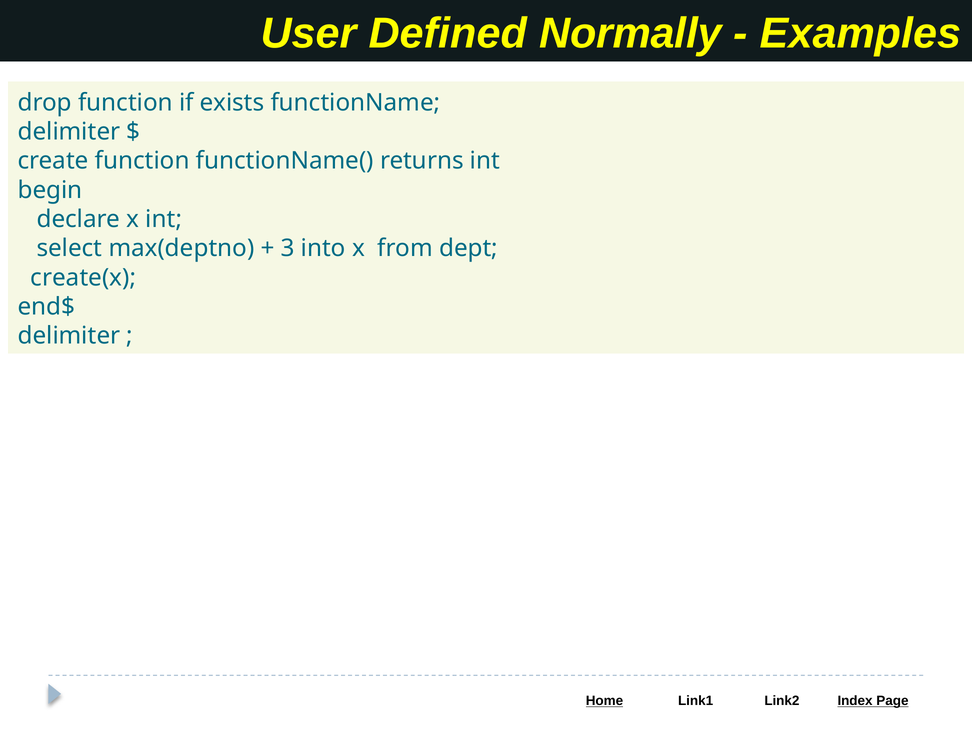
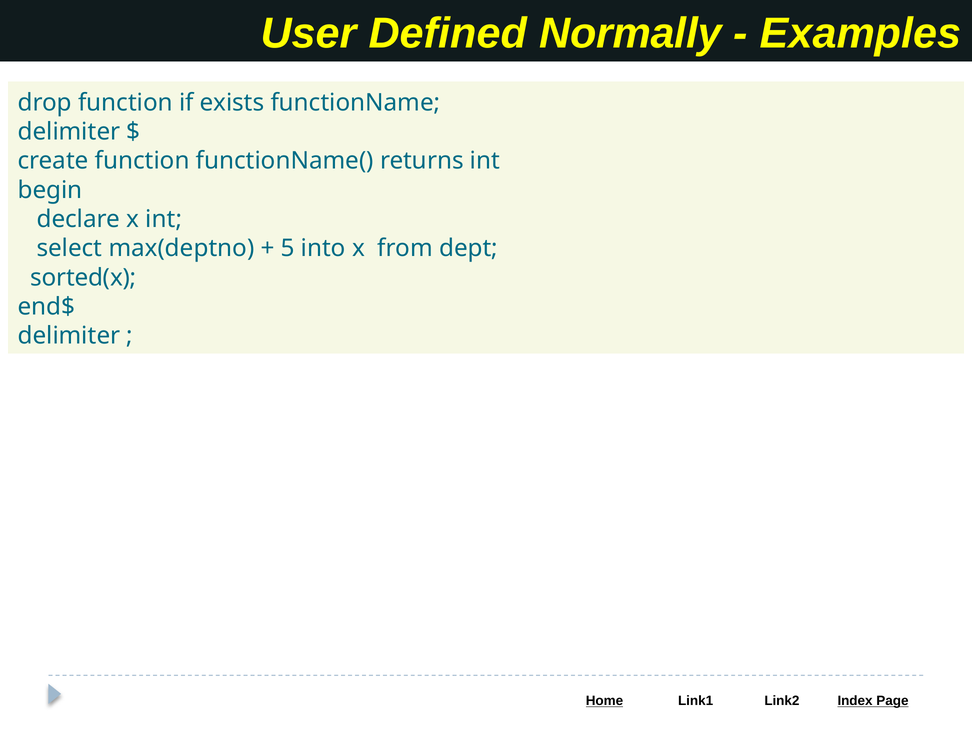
3: 3 -> 5
create(x: create(x -> sorted(x
